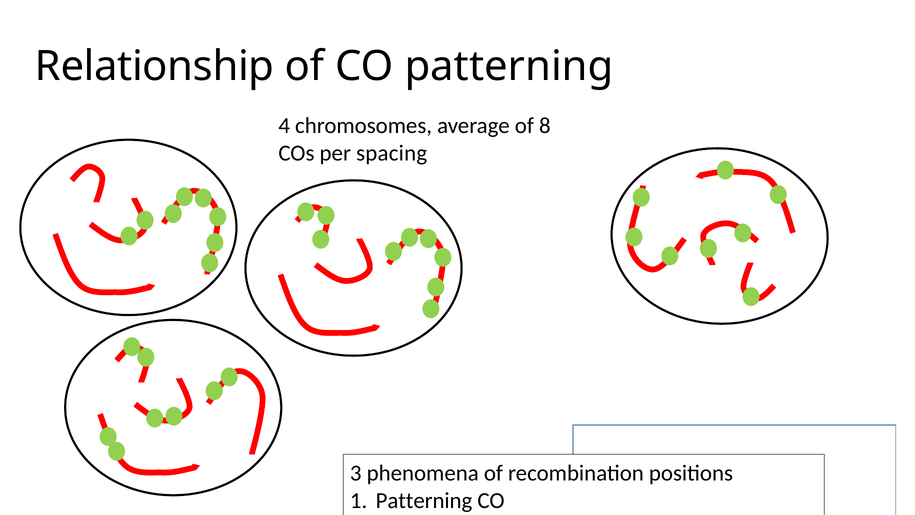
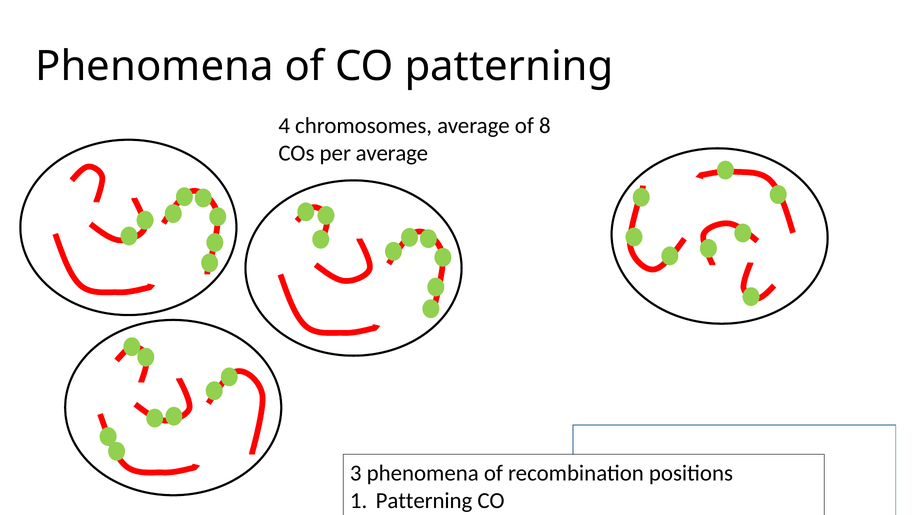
Relationship at (155, 67): Relationship -> Phenomena
per spacing: spacing -> average
